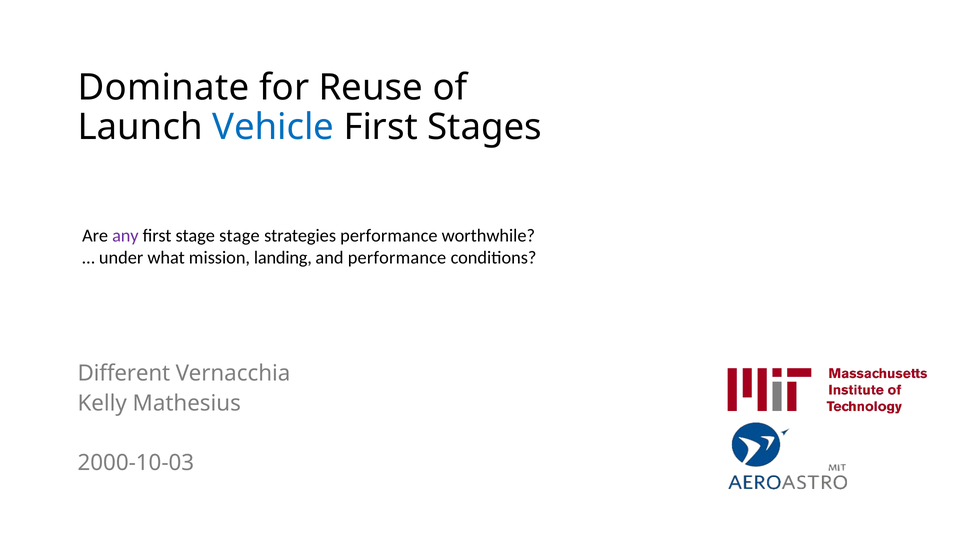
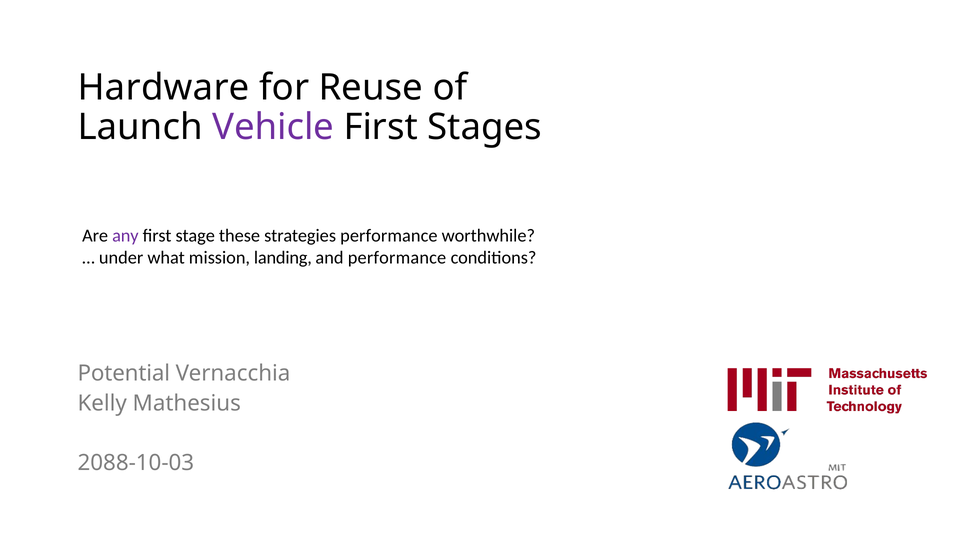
Dominate: Dominate -> Hardware
Vehicle colour: blue -> purple
stage stage: stage -> these
Different: Different -> Potential
2000-10-03: 2000-10-03 -> 2088-10-03
